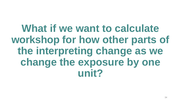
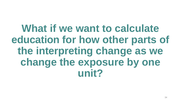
workshop: workshop -> education
